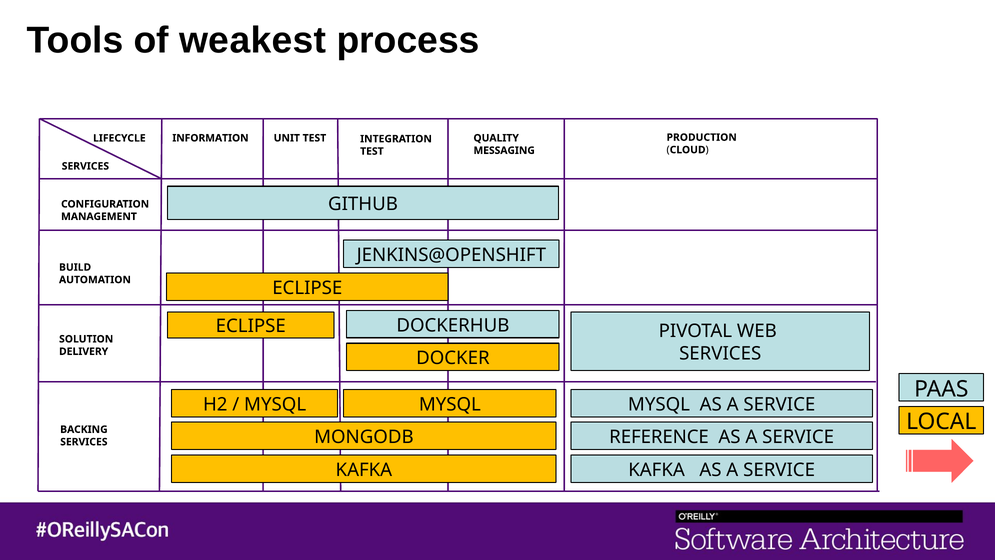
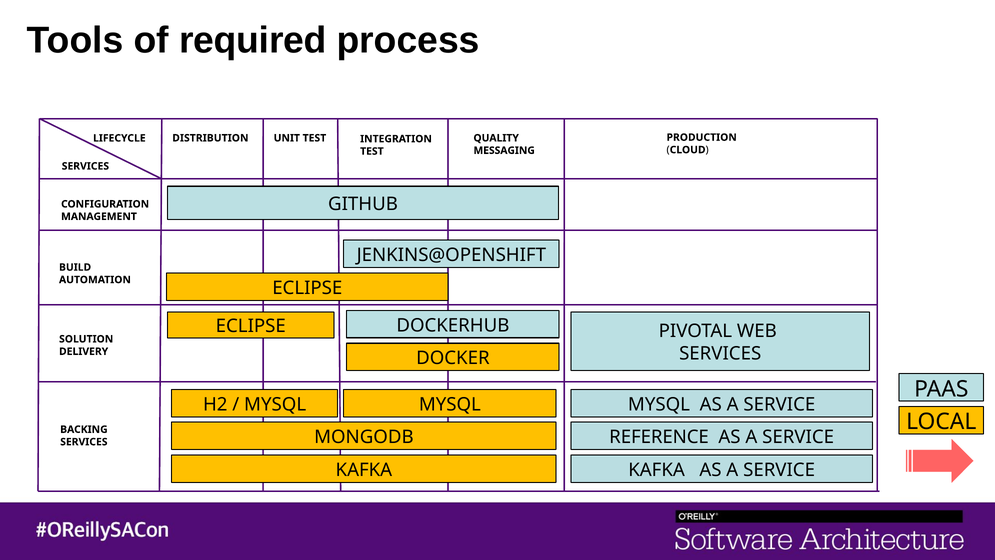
weakest: weakest -> required
INFORMATION: INFORMATION -> DISTRIBUTION
